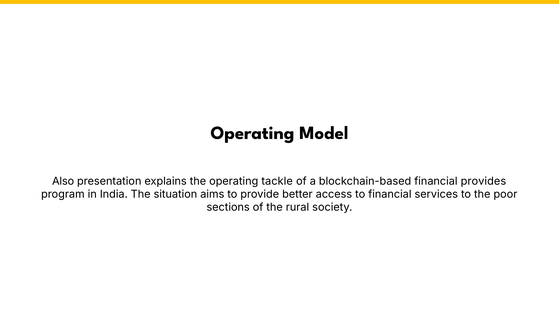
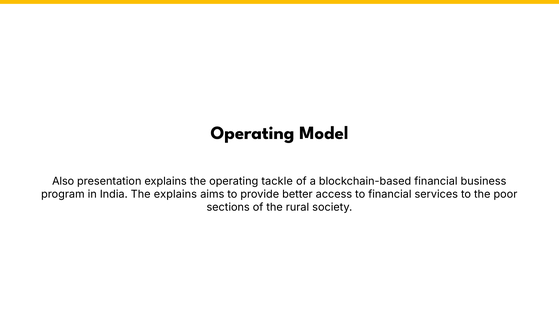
provides: provides -> business
The situation: situation -> explains
